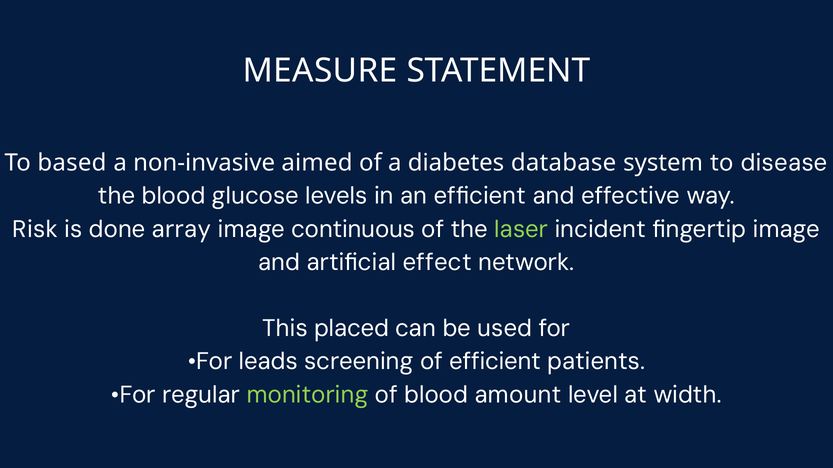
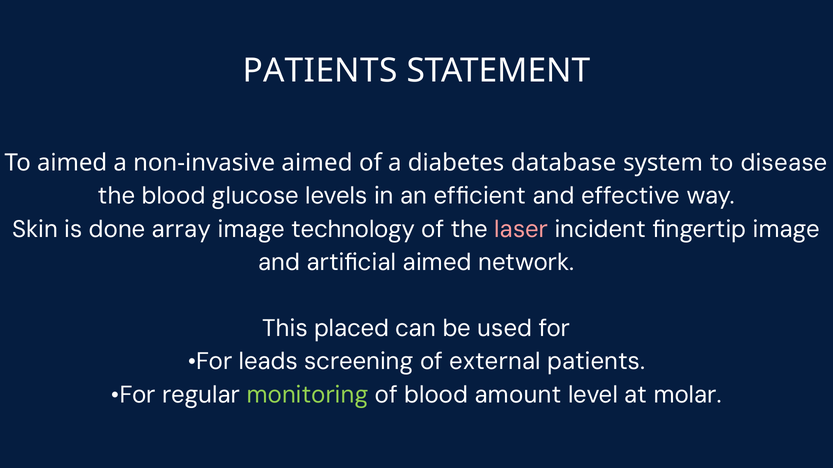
MEASURE at (320, 71): MEASURE -> PATIENTS
To based: based -> aimed
Risk: Risk -> Skin
continuous: continuous -> technology
laser colour: light green -> pink
artificial effect: effect -> aimed
of efficient: efficient -> external
width: width -> molar
